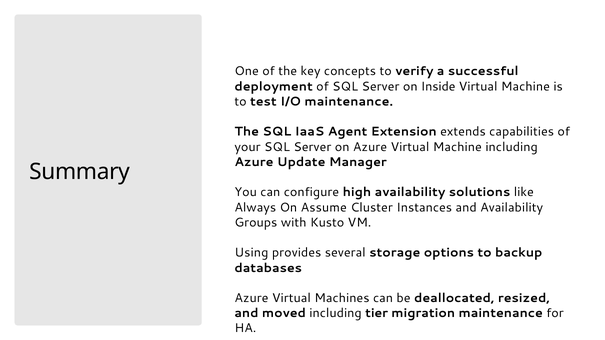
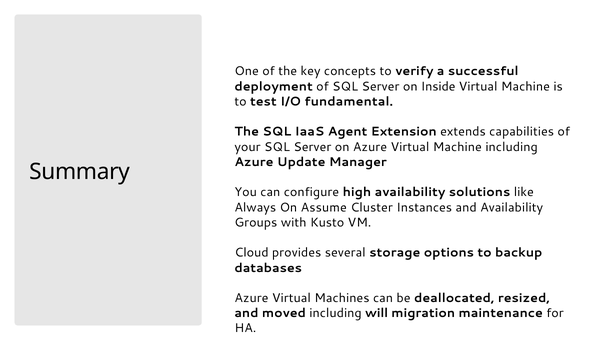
I/O maintenance: maintenance -> fundamental
Using: Using -> Cloud
tier: tier -> will
